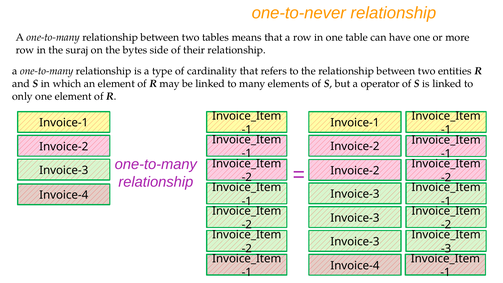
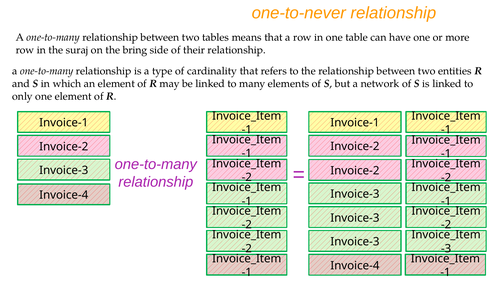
bytes: bytes -> bring
operator: operator -> network
